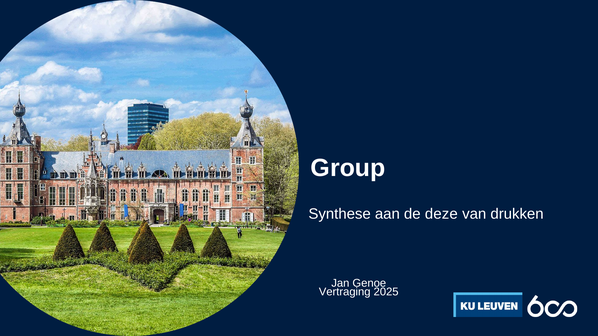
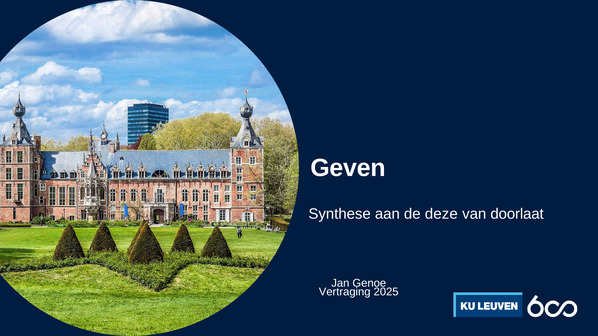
Group: Group -> Geven
drukken: drukken -> doorlaat
